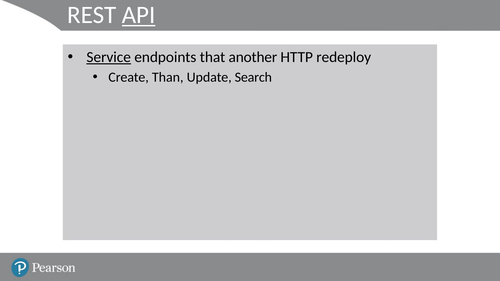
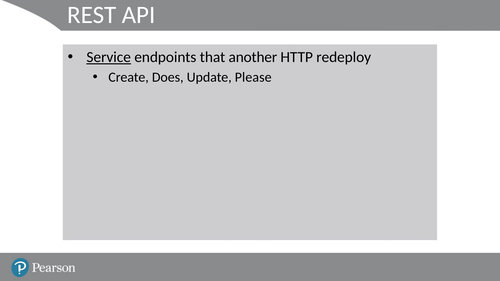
API underline: present -> none
Than: Than -> Does
Search: Search -> Please
